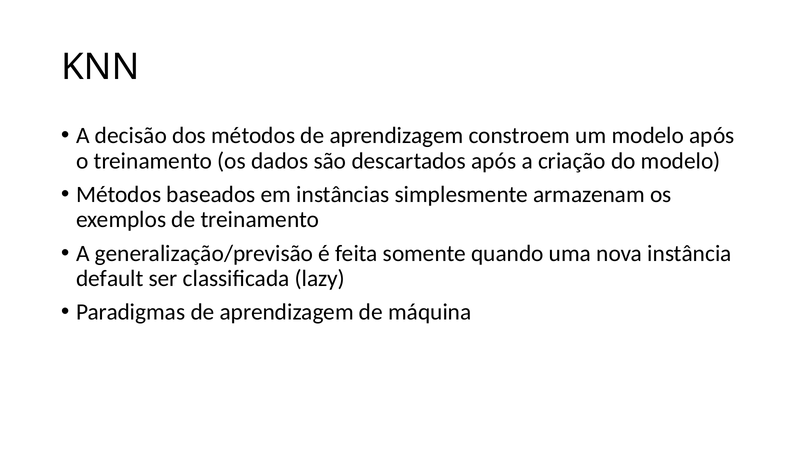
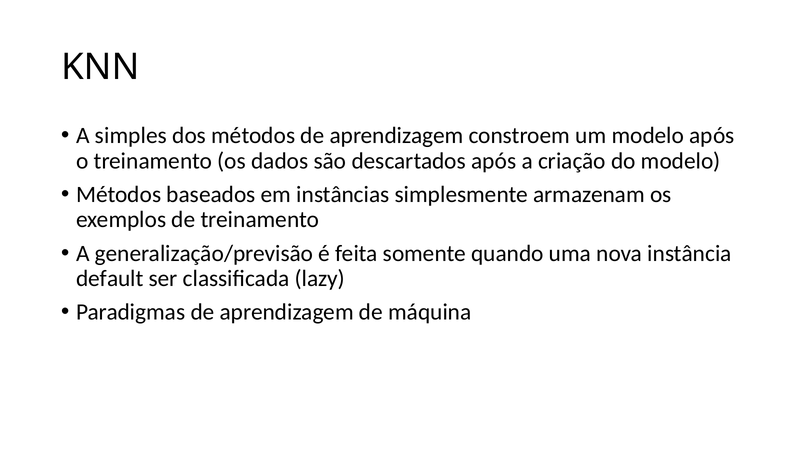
decisão: decisão -> simples
